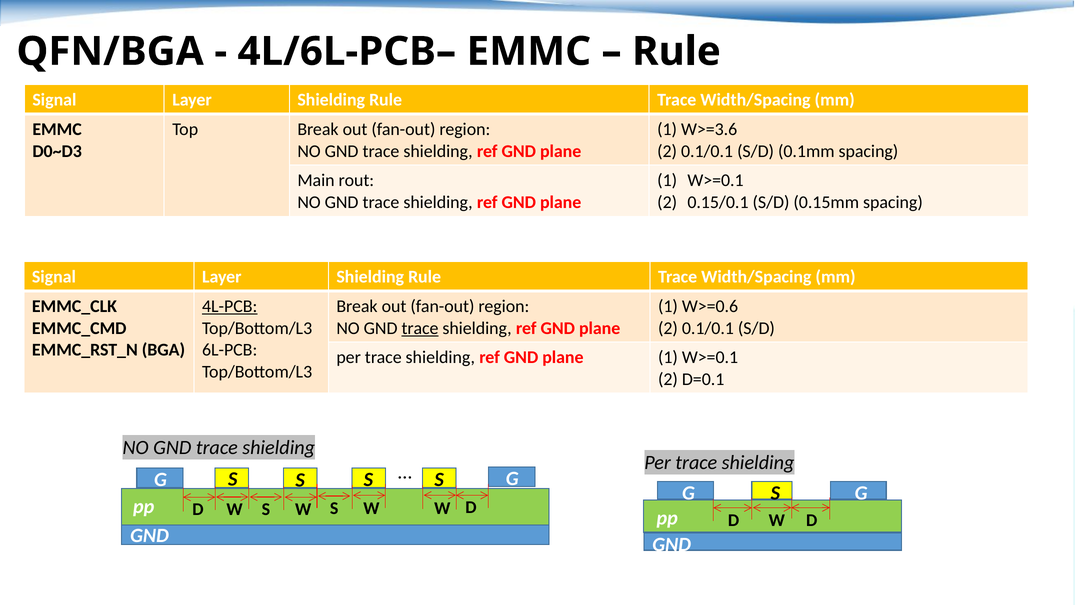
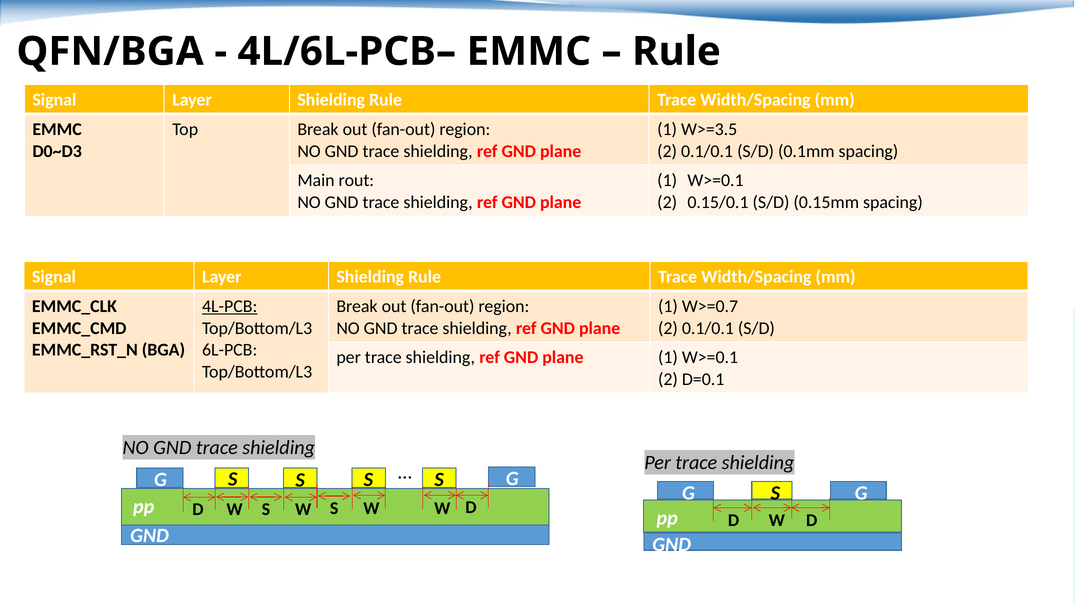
W>=3.6: W>=3.6 -> W>=3.5
W>=0.6: W>=0.6 -> W>=0.7
trace at (420, 328) underline: present -> none
